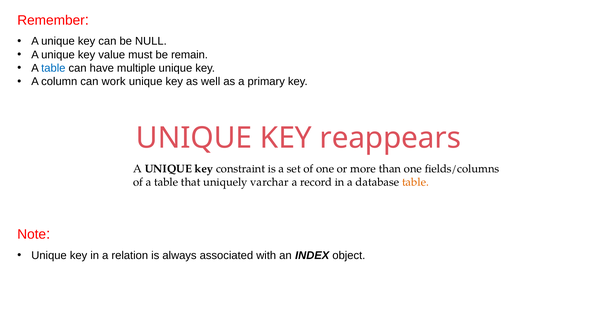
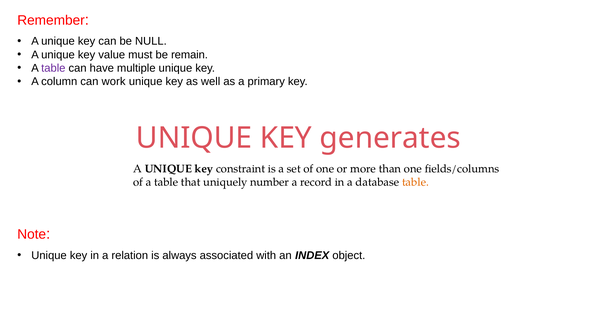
table at (53, 68) colour: blue -> purple
reappears: reappears -> generates
varchar: varchar -> number
